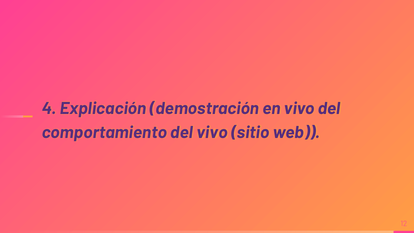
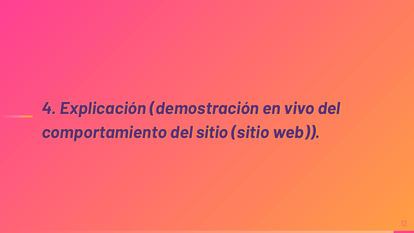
del vivo: vivo -> sitio
